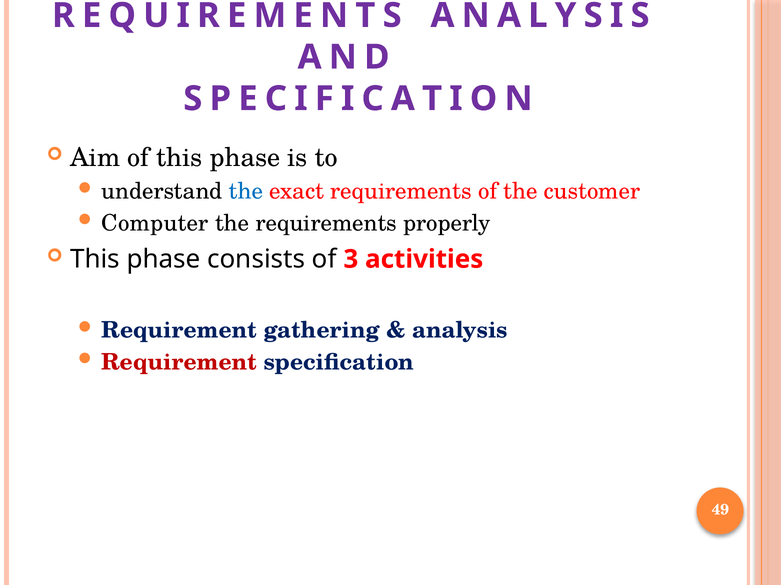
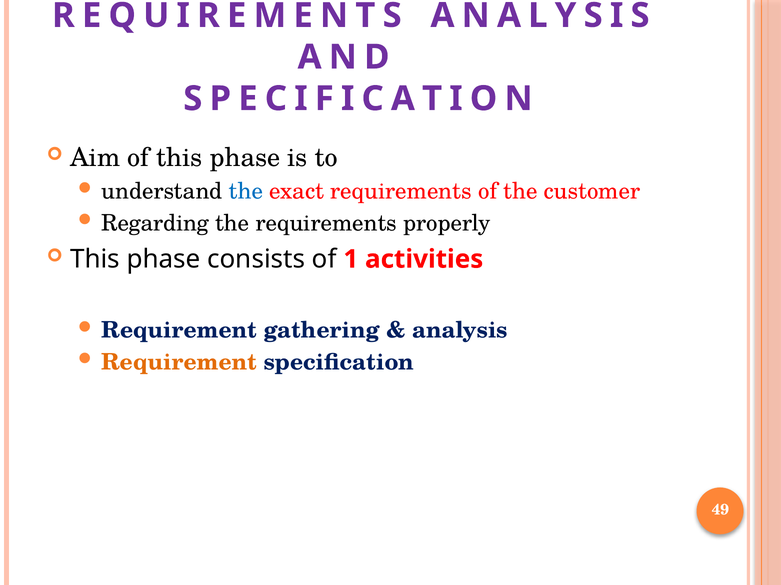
Computer: Computer -> Regarding
3: 3 -> 1
Requirement at (179, 363) colour: red -> orange
